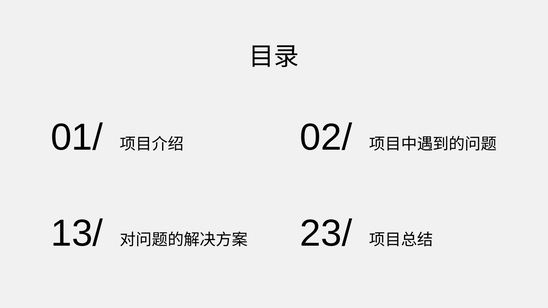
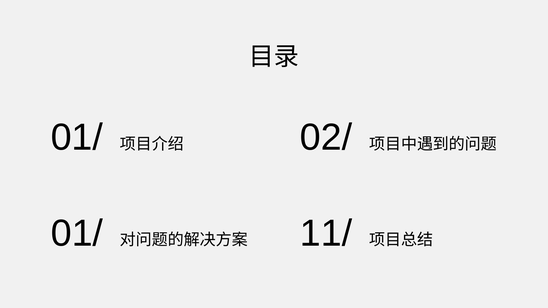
13/ at (77, 234): 13/ -> 01/
23/: 23/ -> 11/
